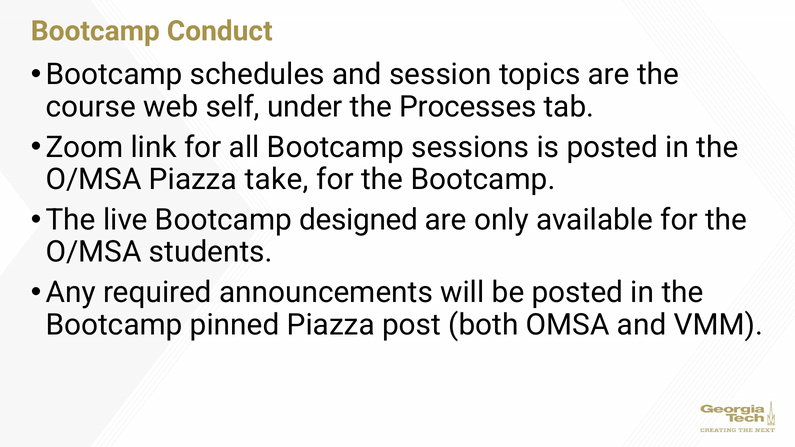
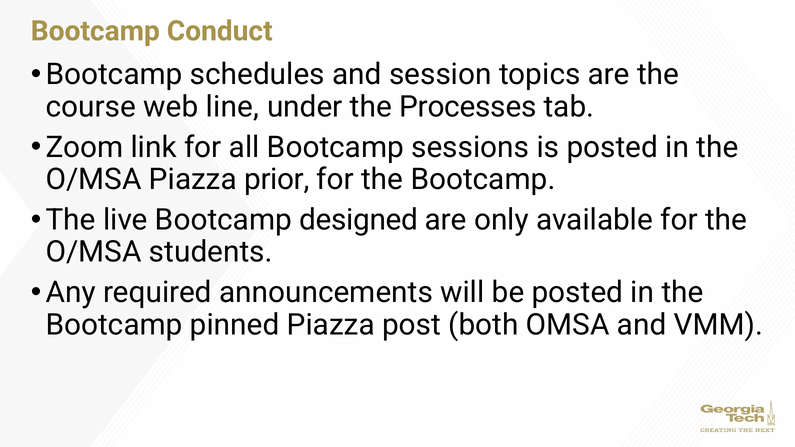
self: self -> line
take: take -> prior
